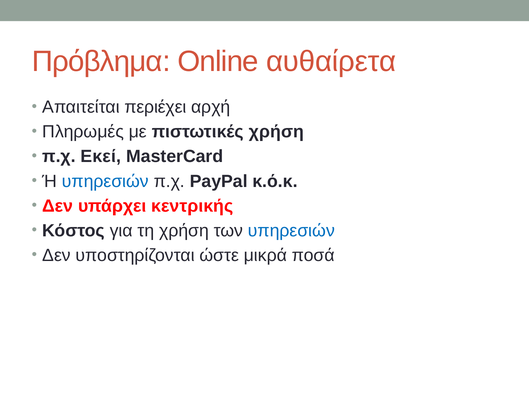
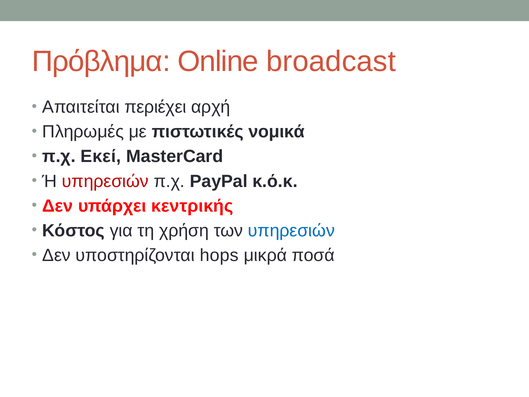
αυθαίρετα: αυθαίρετα -> broadcast
πιστωτικές χρήση: χρήση -> νομικά
υπηρεσιών at (105, 181) colour: blue -> red
ώστε: ώστε -> hops
